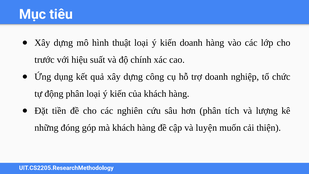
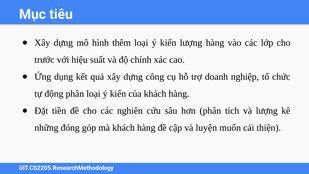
thuật: thuật -> thêm
kiến doanh: doanh -> lượng
